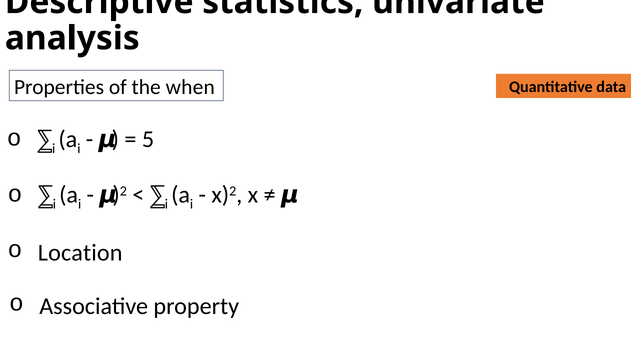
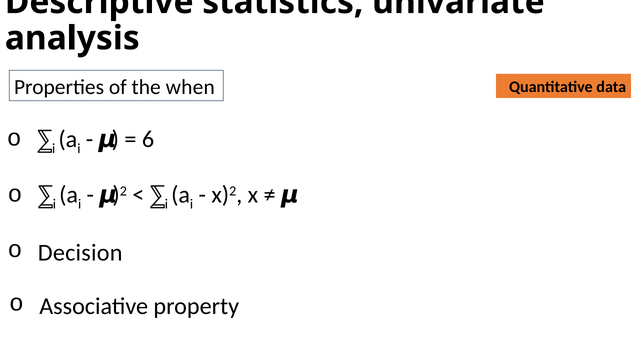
5: 5 -> 6
Location: Location -> Decision
